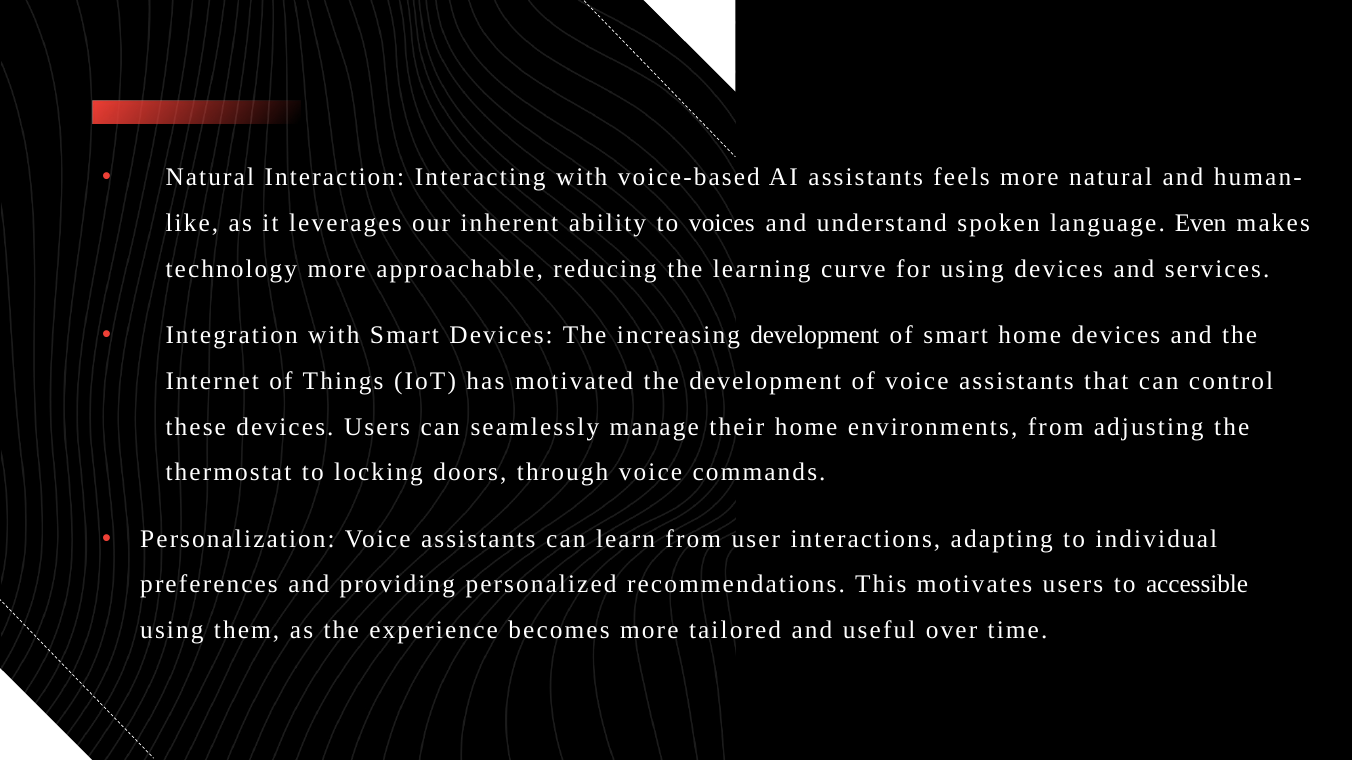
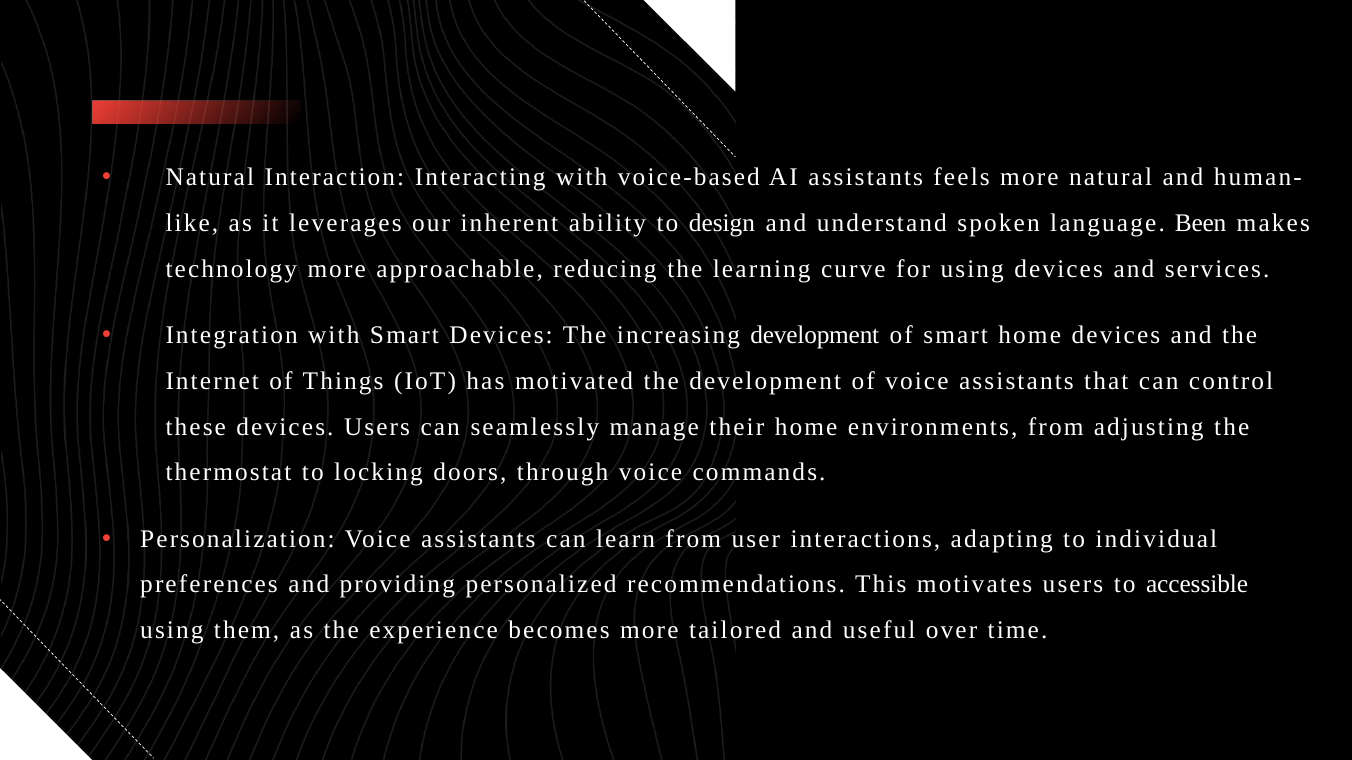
voices: voices -> design
Even: Even -> Been
